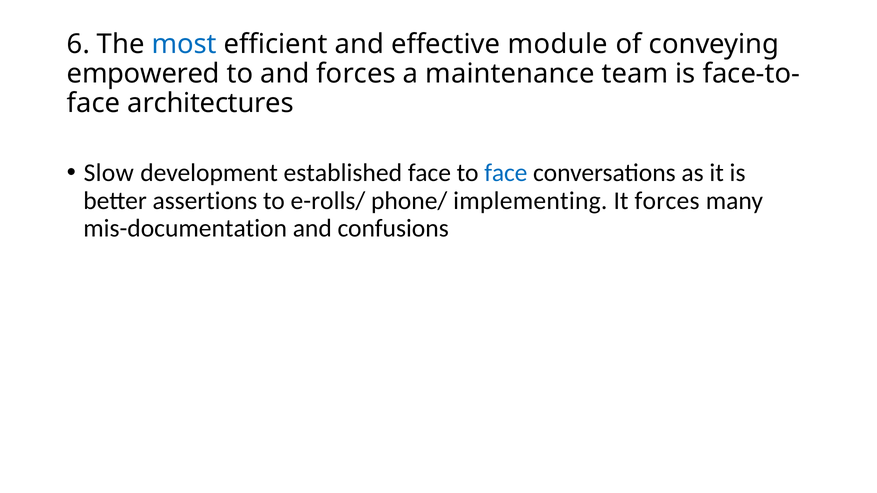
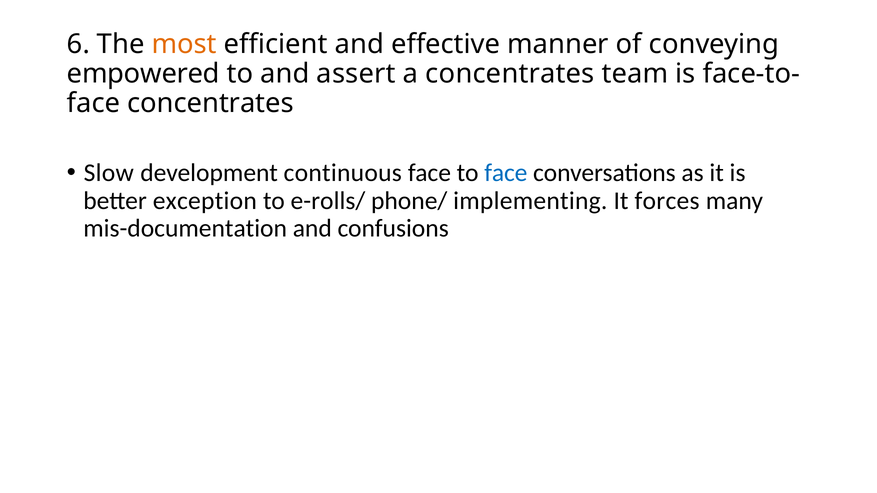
most colour: blue -> orange
module: module -> manner
and forces: forces -> assert
a maintenance: maintenance -> concentrates
face architectures: architectures -> concentrates
established: established -> continuous
assertions: assertions -> exception
